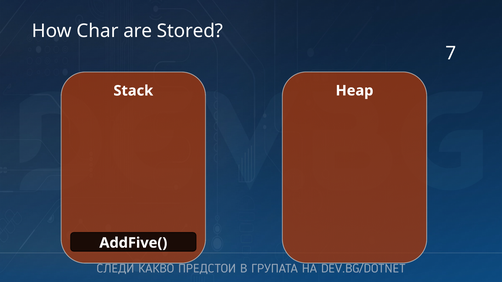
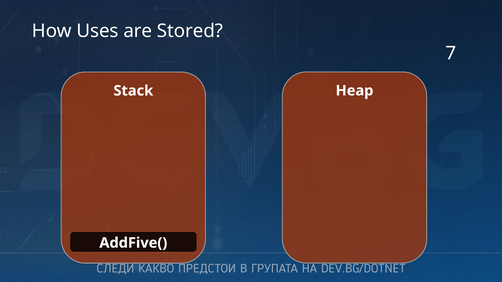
Char: Char -> Uses
